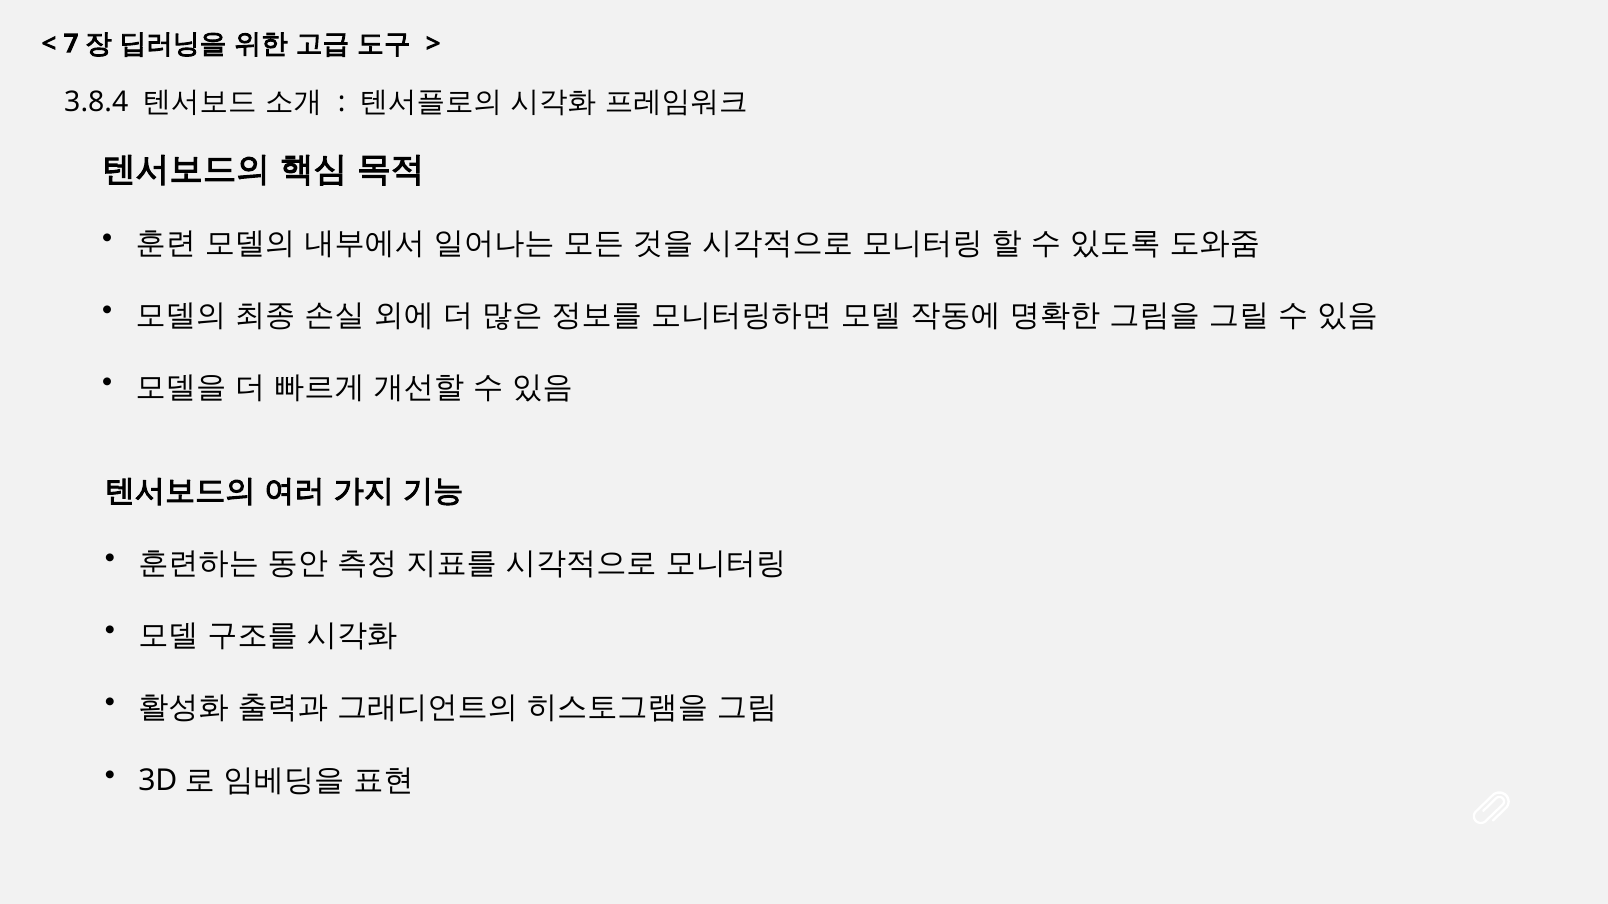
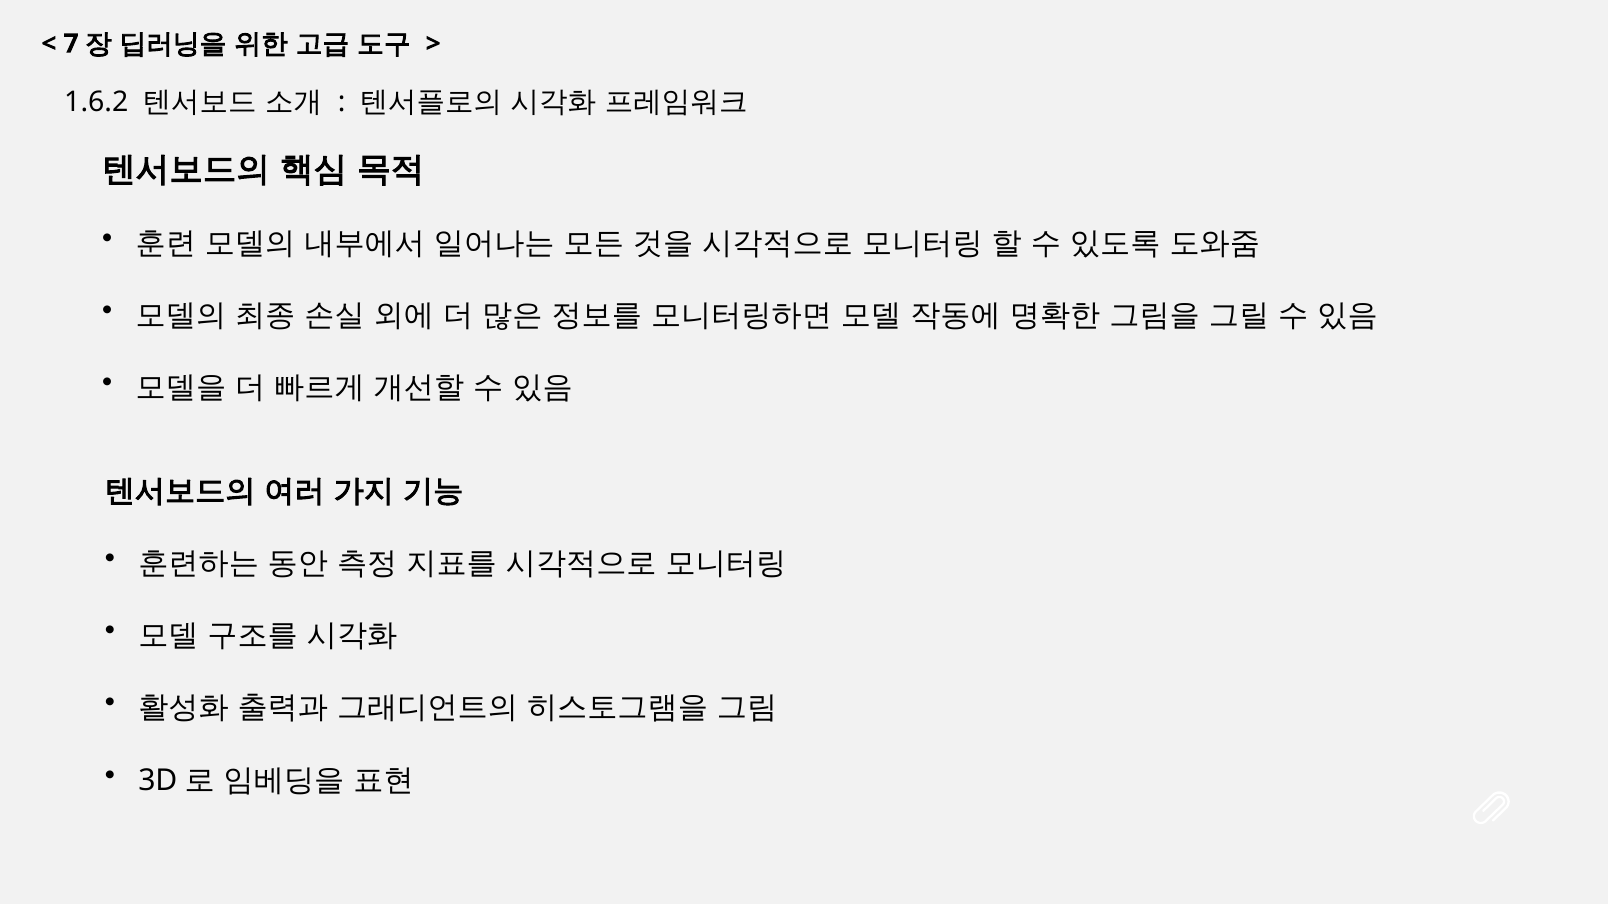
3.8.4: 3.8.4 -> 1.6.2
